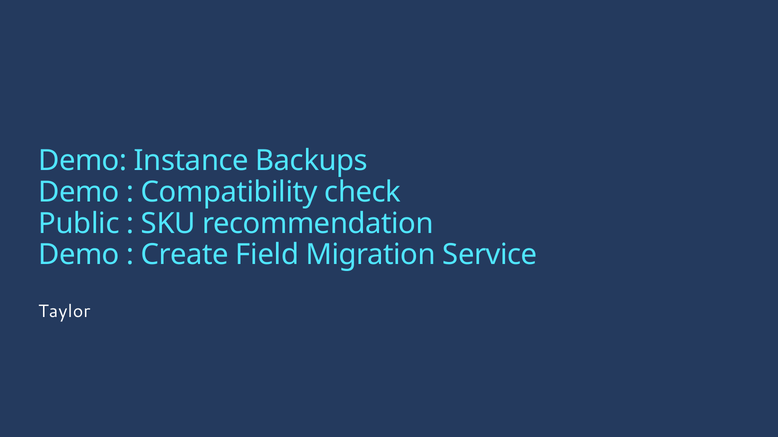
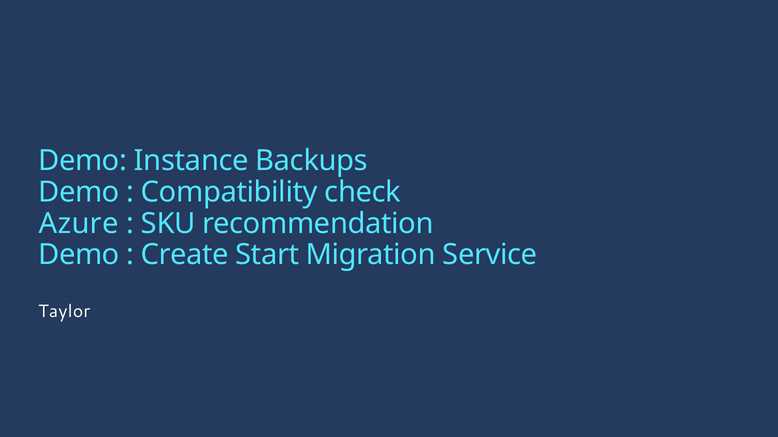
Public: Public -> Azure
Field: Field -> Start
